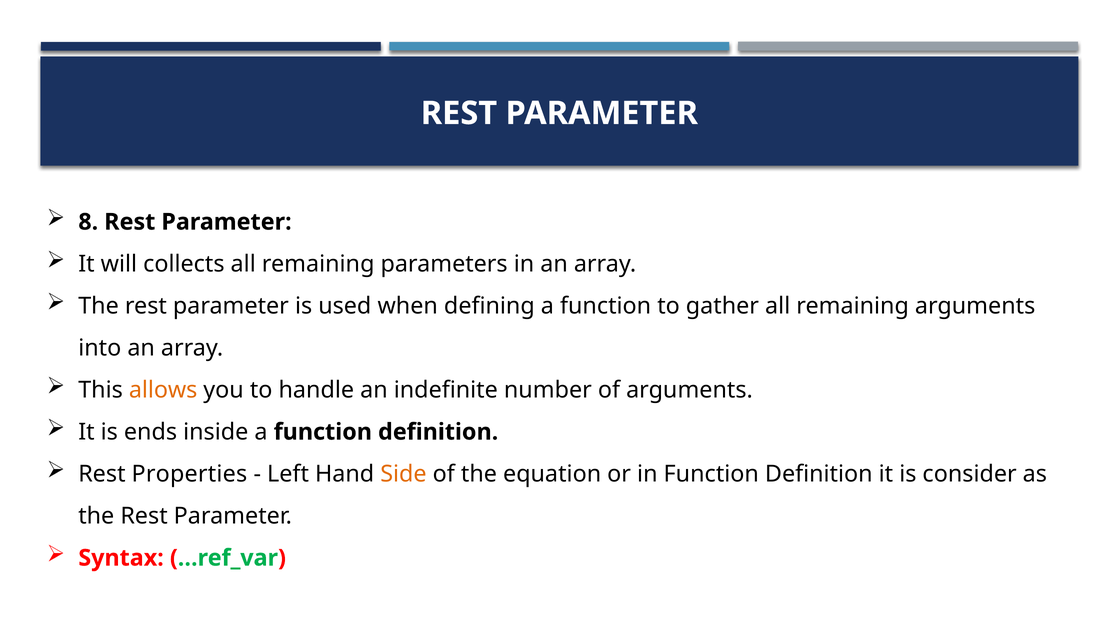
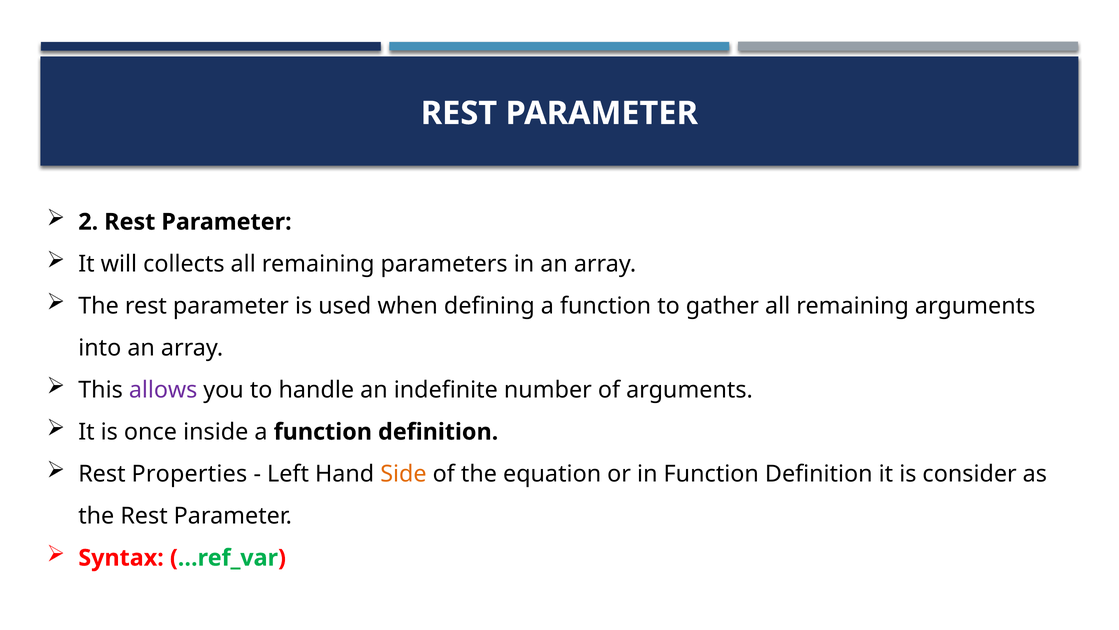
8: 8 -> 2
allows colour: orange -> purple
ends: ends -> once
